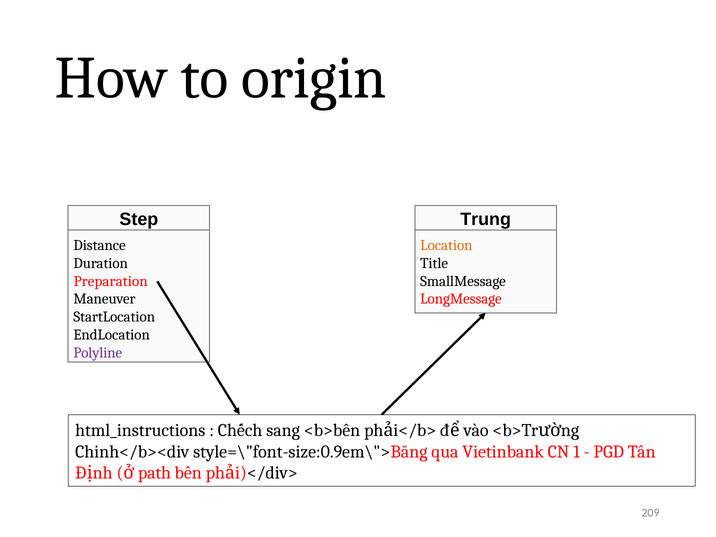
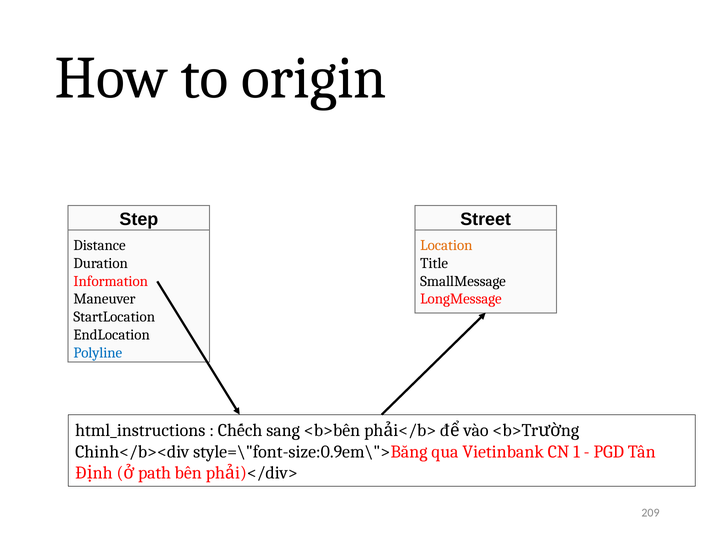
Trung: Trung -> Street
Preparation: Preparation -> Information
Polyline colour: purple -> blue
